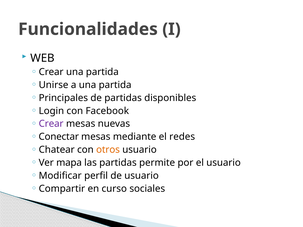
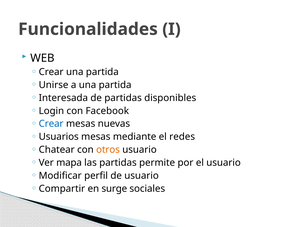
Principales: Principales -> Interesada
Crear at (51, 124) colour: purple -> blue
Conectar: Conectar -> Usuarios
curso: curso -> surge
